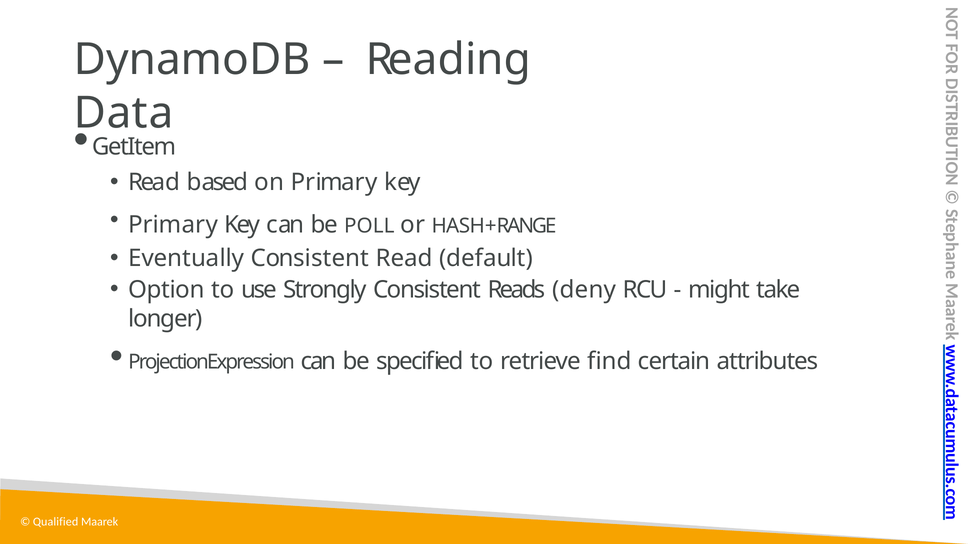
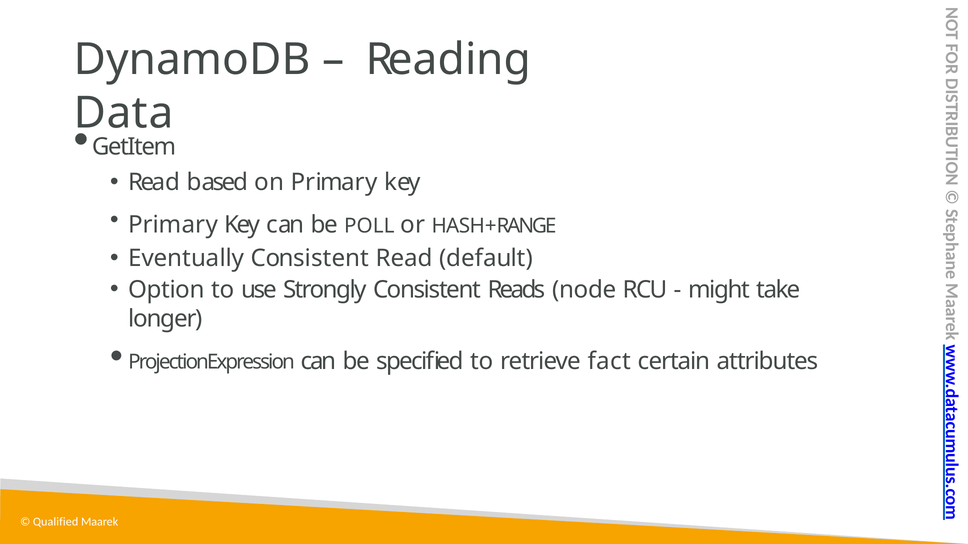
deny: deny -> node
find: find -> fact
